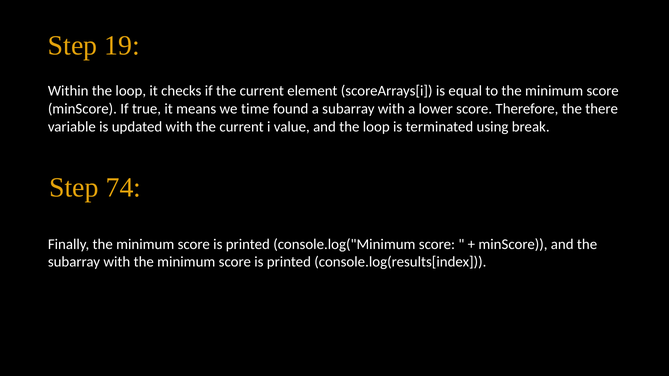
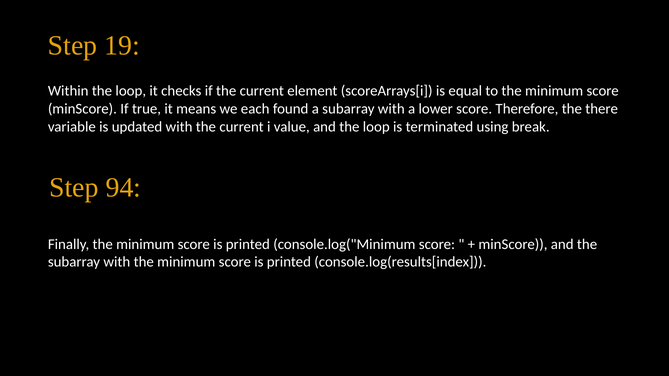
time: time -> each
74: 74 -> 94
